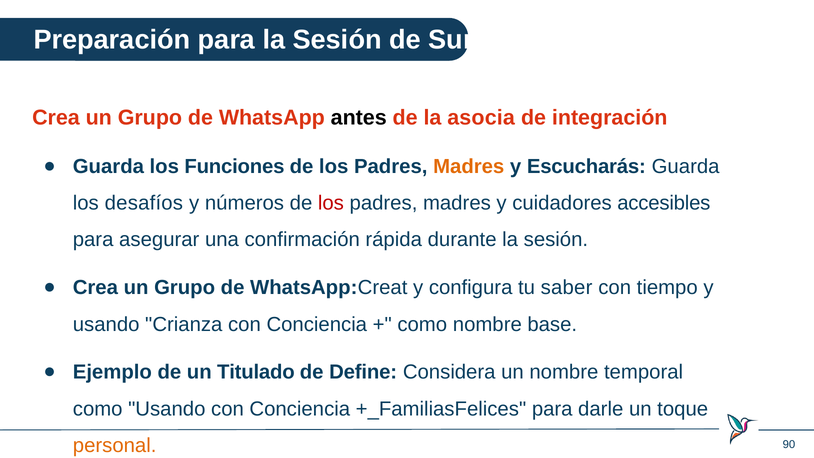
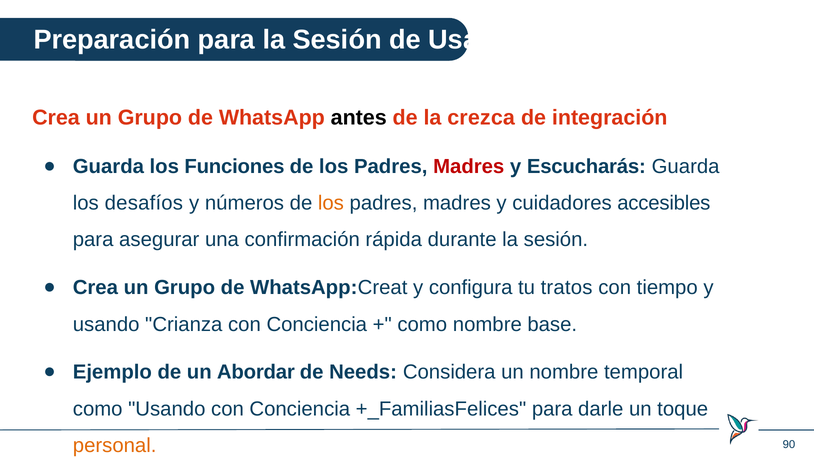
Sure: Sure -> Usar
asocia: asocia -> crezca
Madres at (469, 166) colour: orange -> red
los at (331, 203) colour: red -> orange
saber: saber -> tratos
Titulado: Titulado -> Abordar
Define: Define -> Needs
